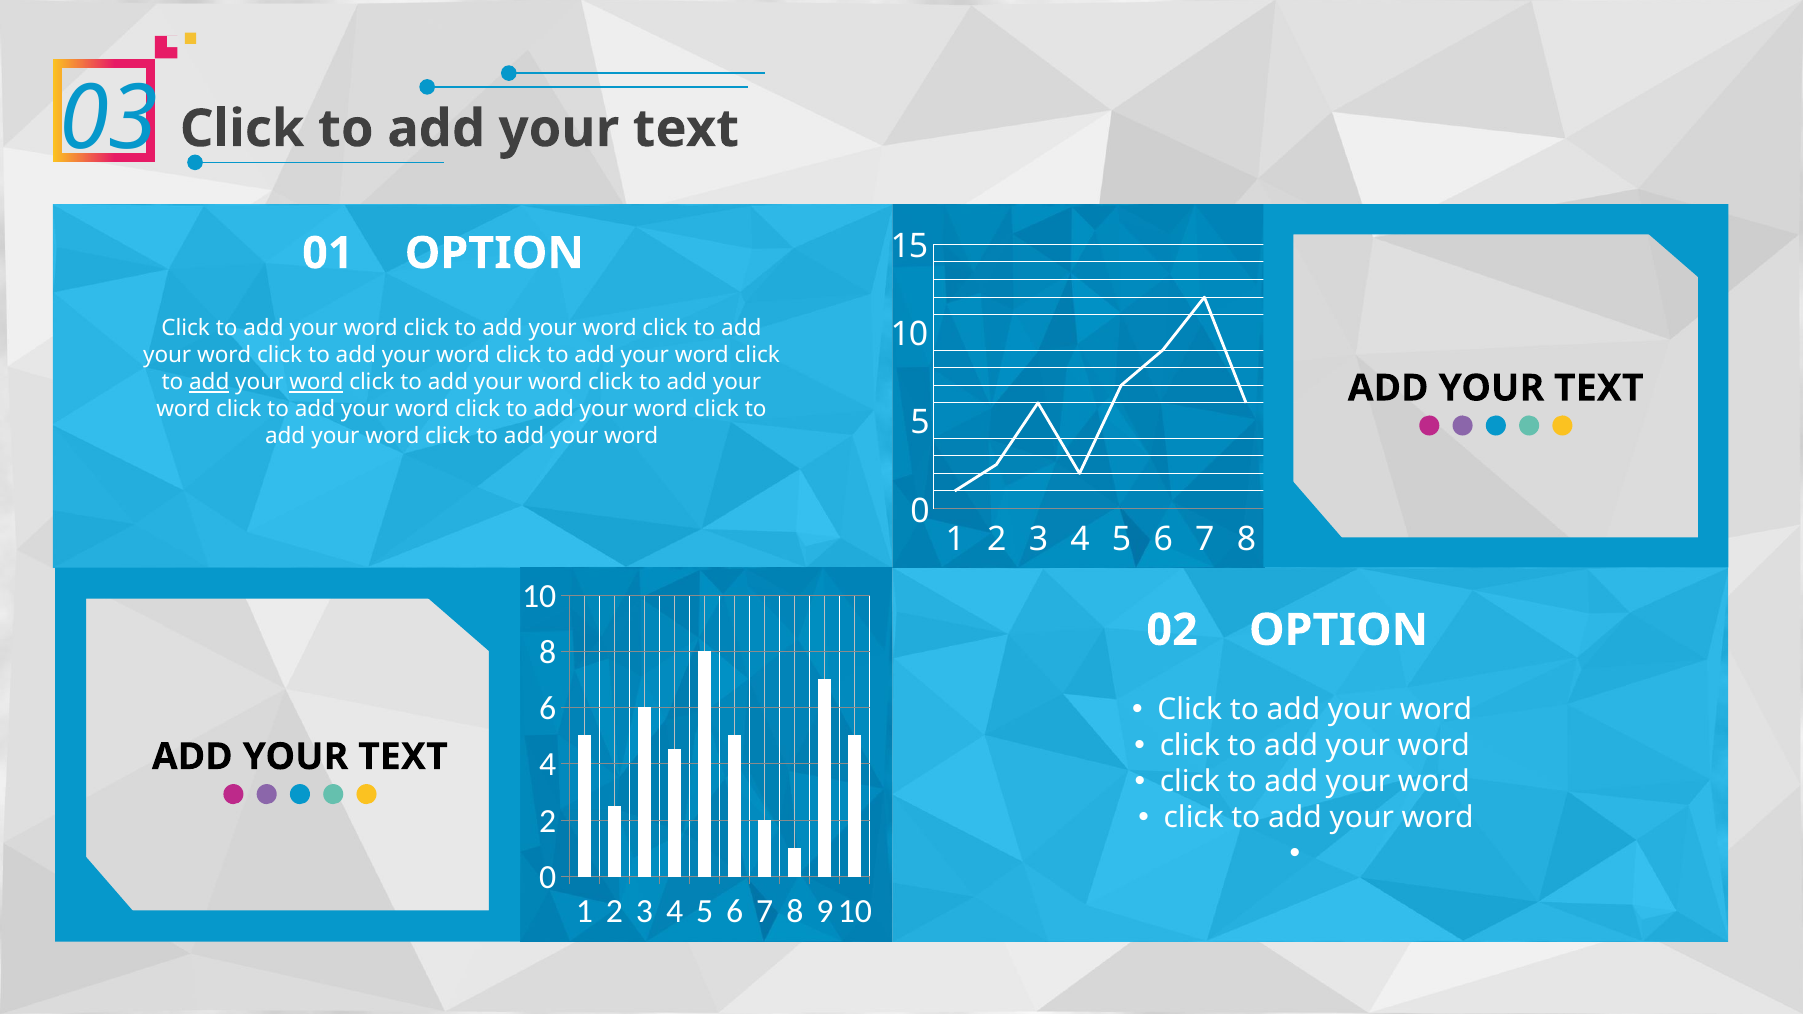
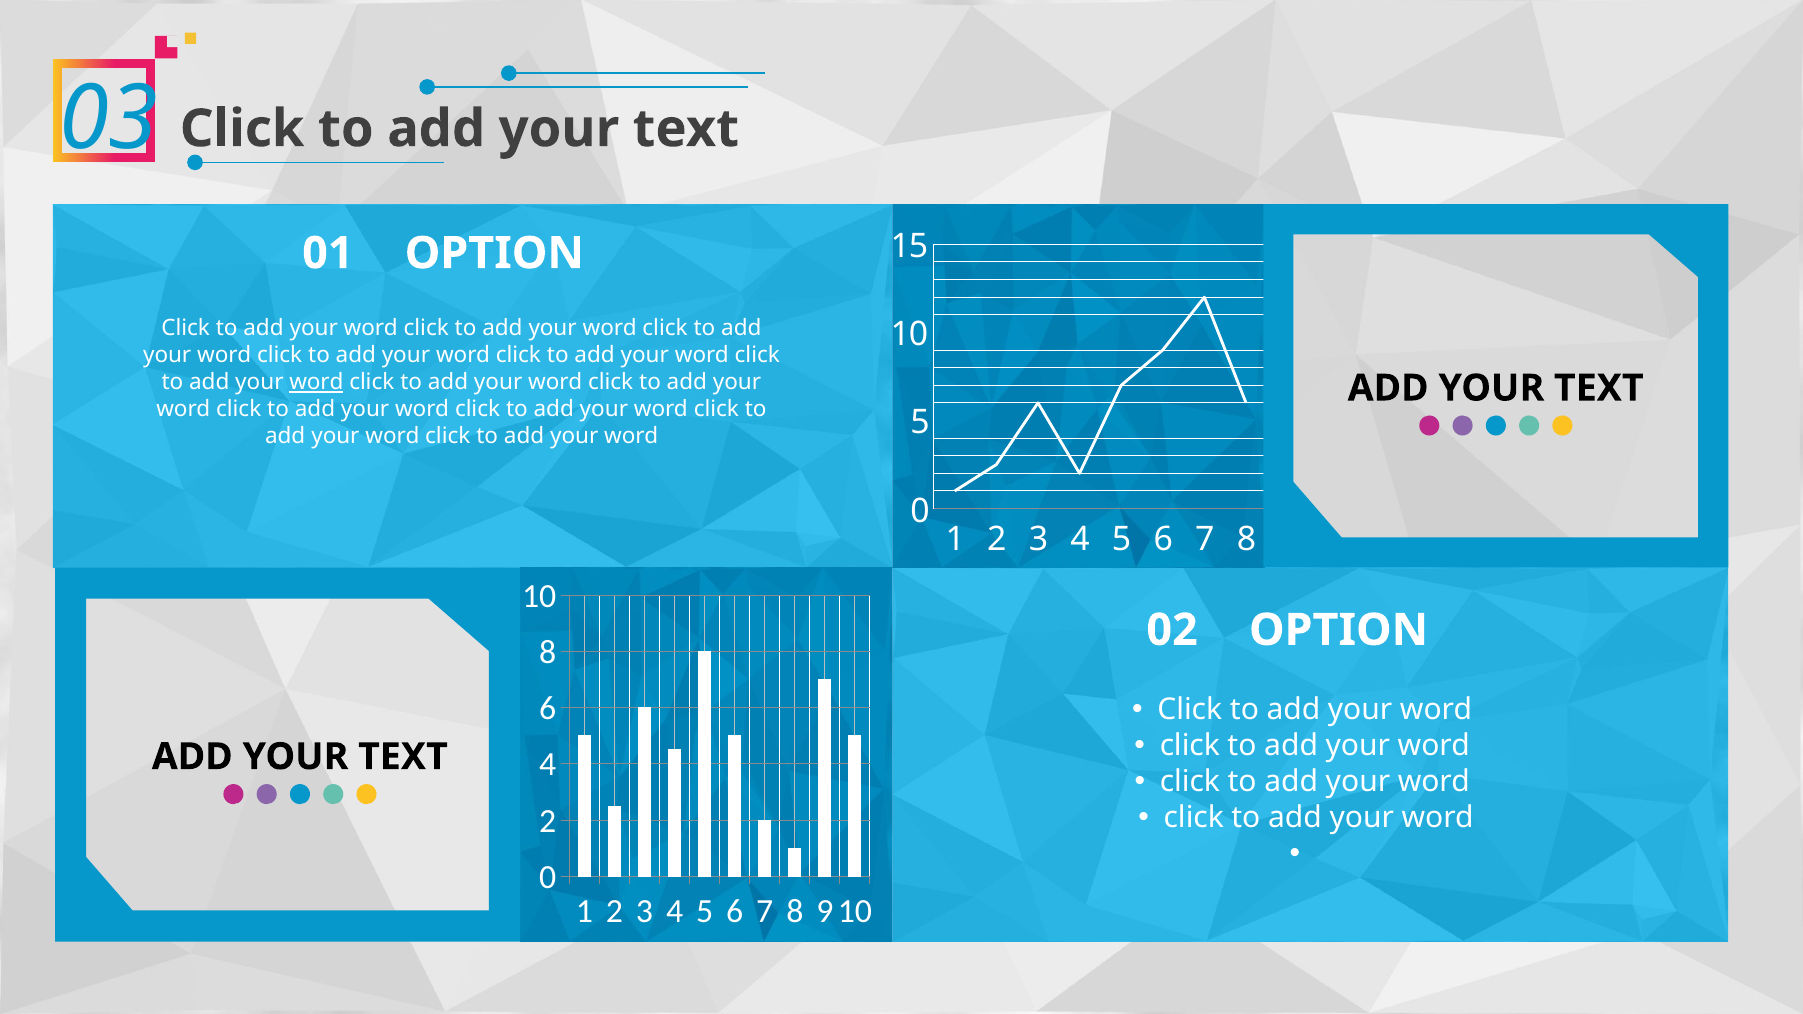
add at (209, 382) underline: present -> none
